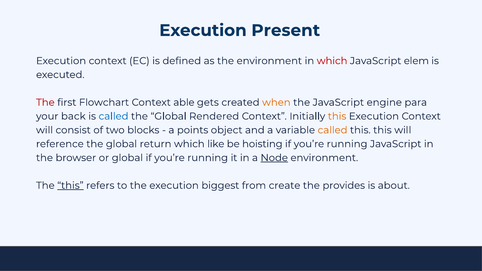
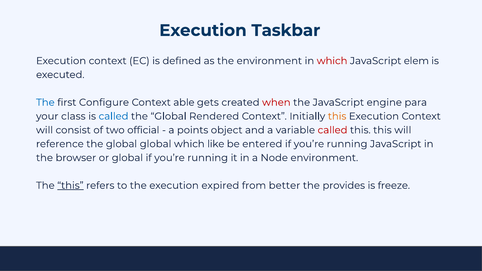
Present: Present -> Taskbar
The at (45, 102) colour: red -> blue
Flowchart: Flowchart -> Configure
when colour: orange -> red
back: back -> class
blocks: blocks -> official
called at (333, 130) colour: orange -> red
global return: return -> global
hoisting: hoisting -> entered
Node underline: present -> none
biggest: biggest -> expired
create: create -> better
about: about -> freeze
